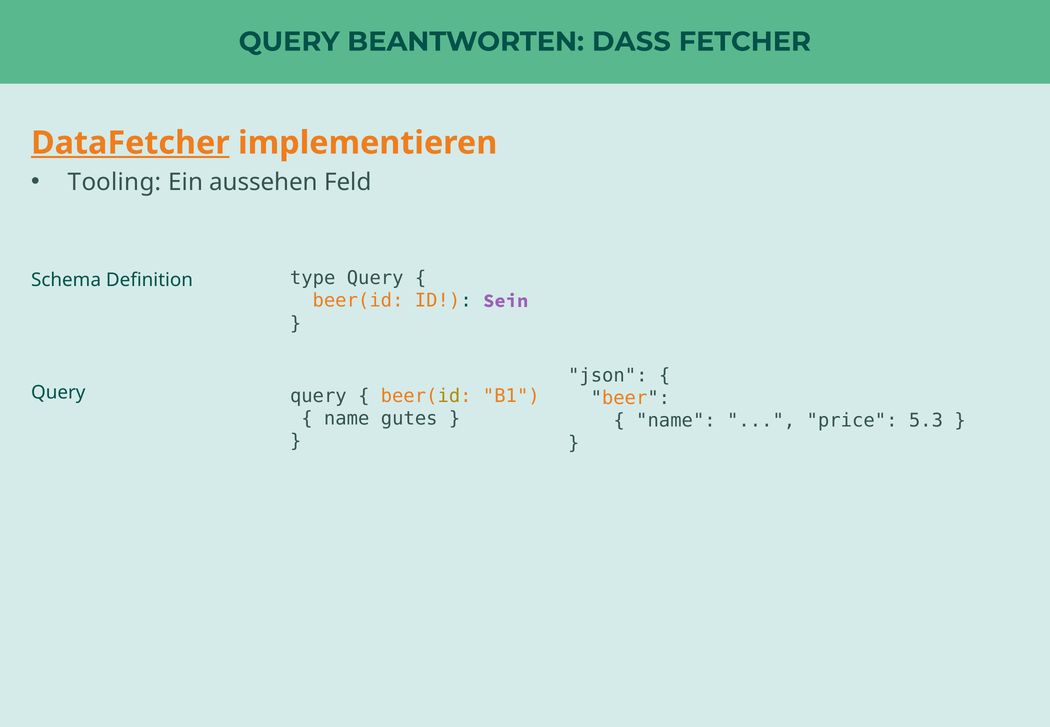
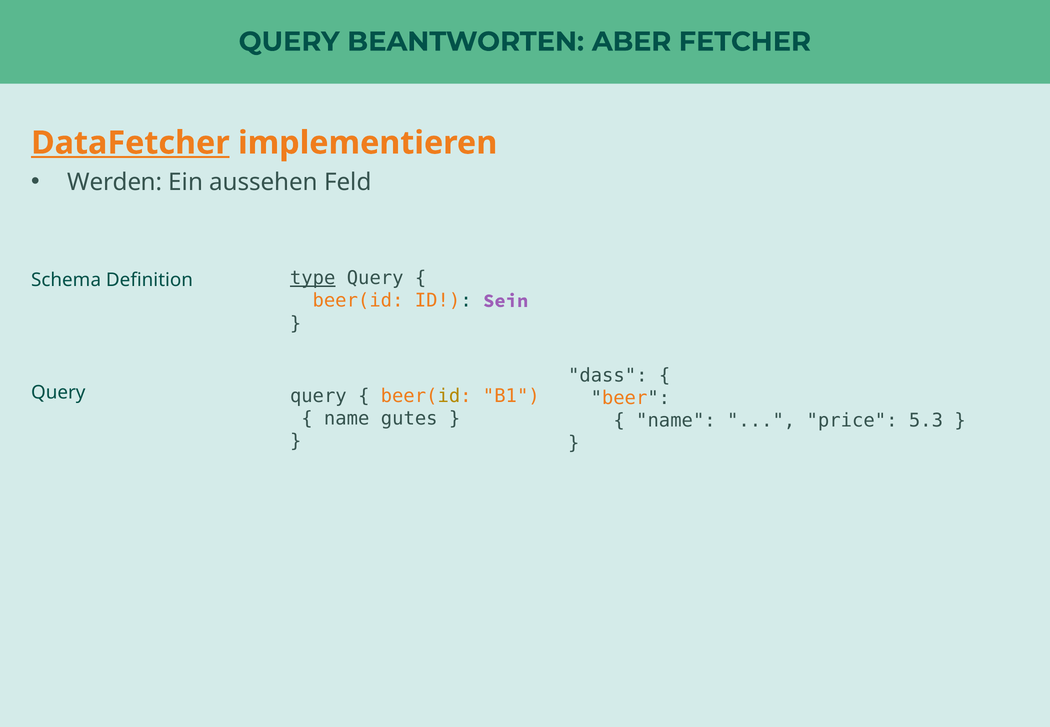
DASS: DASS -> ABER
Tooling: Tooling -> Werden
type underline: none -> present
json: json -> dass
